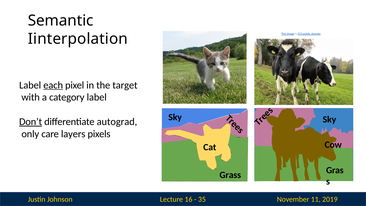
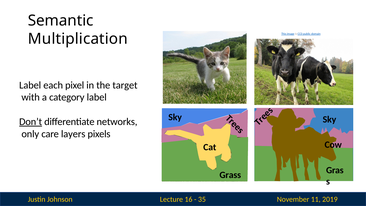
Iinterpolation: Iinterpolation -> Multiplication
each underline: present -> none
autograd: autograd -> networks
